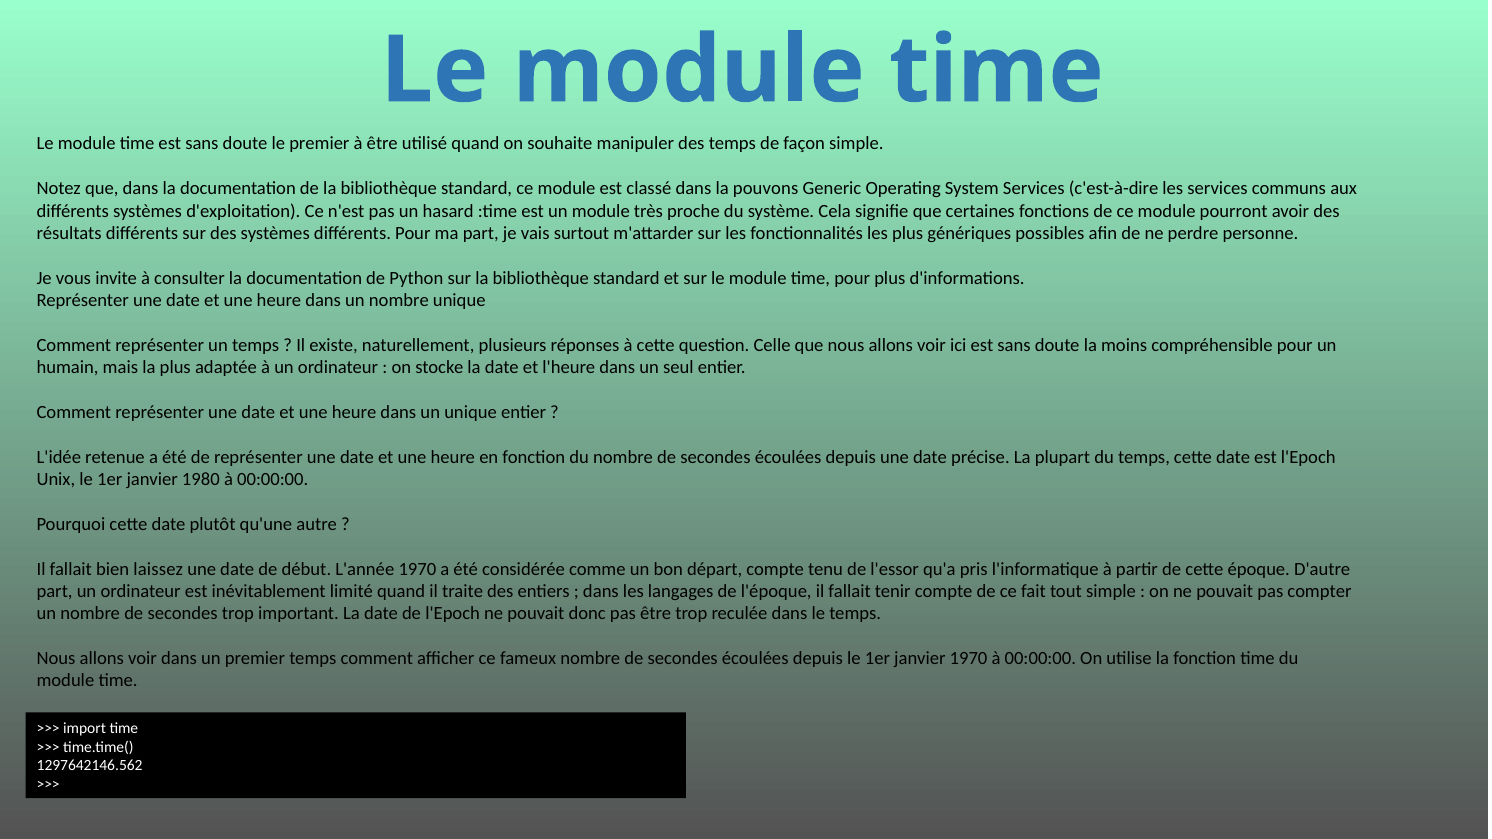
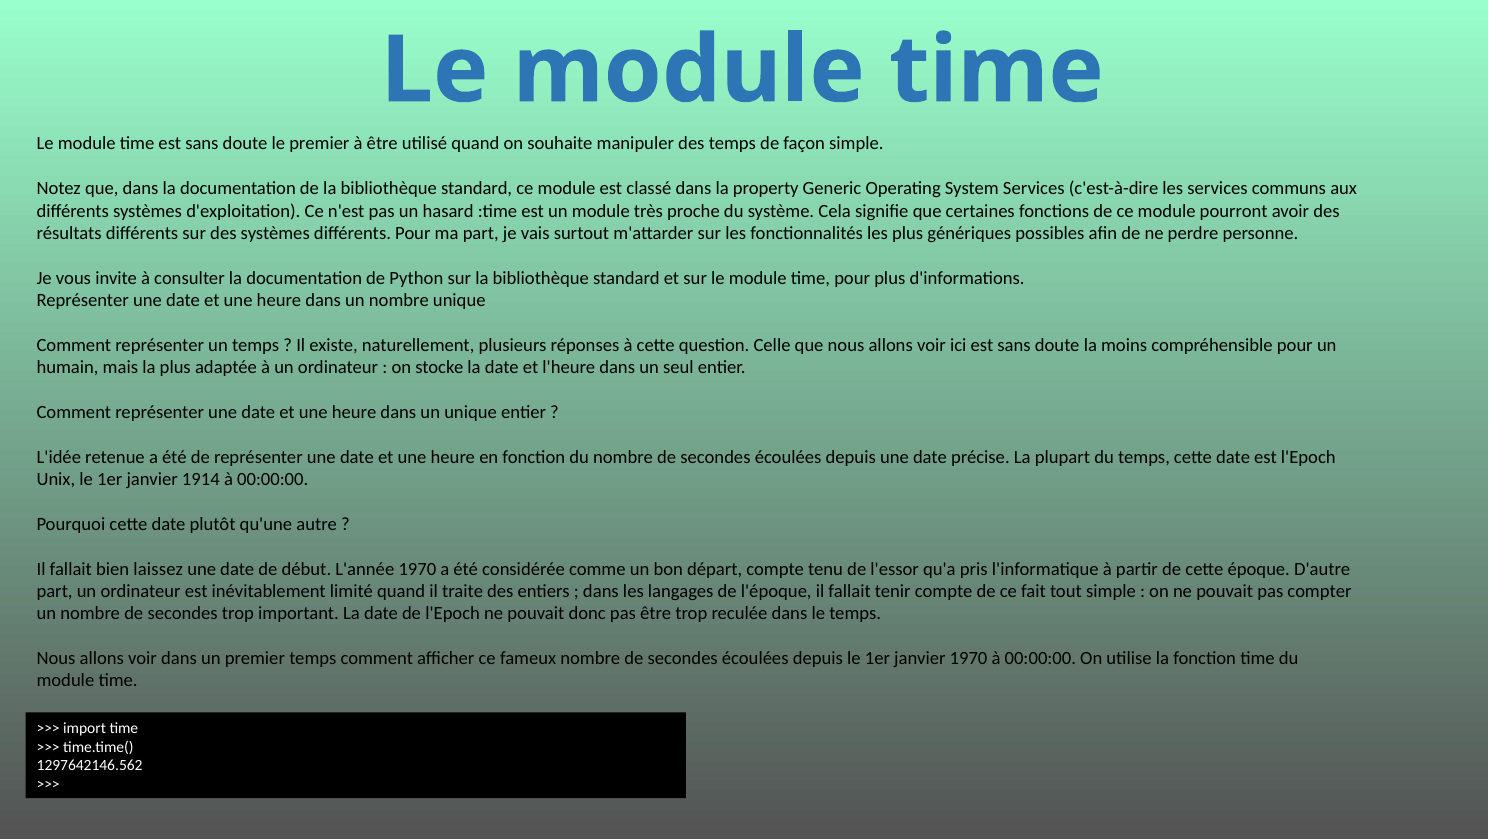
pouvons: pouvons -> property
1980: 1980 -> 1914
